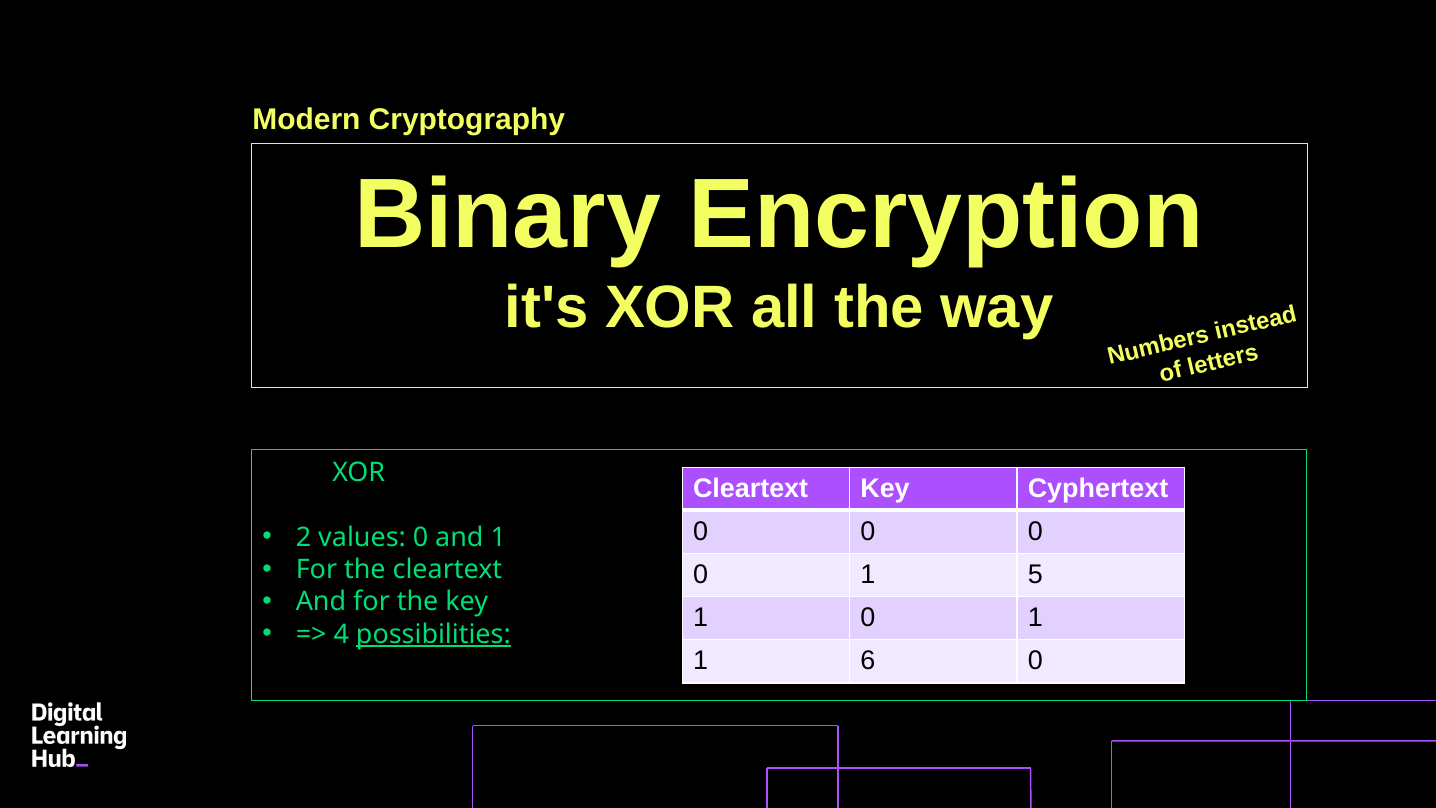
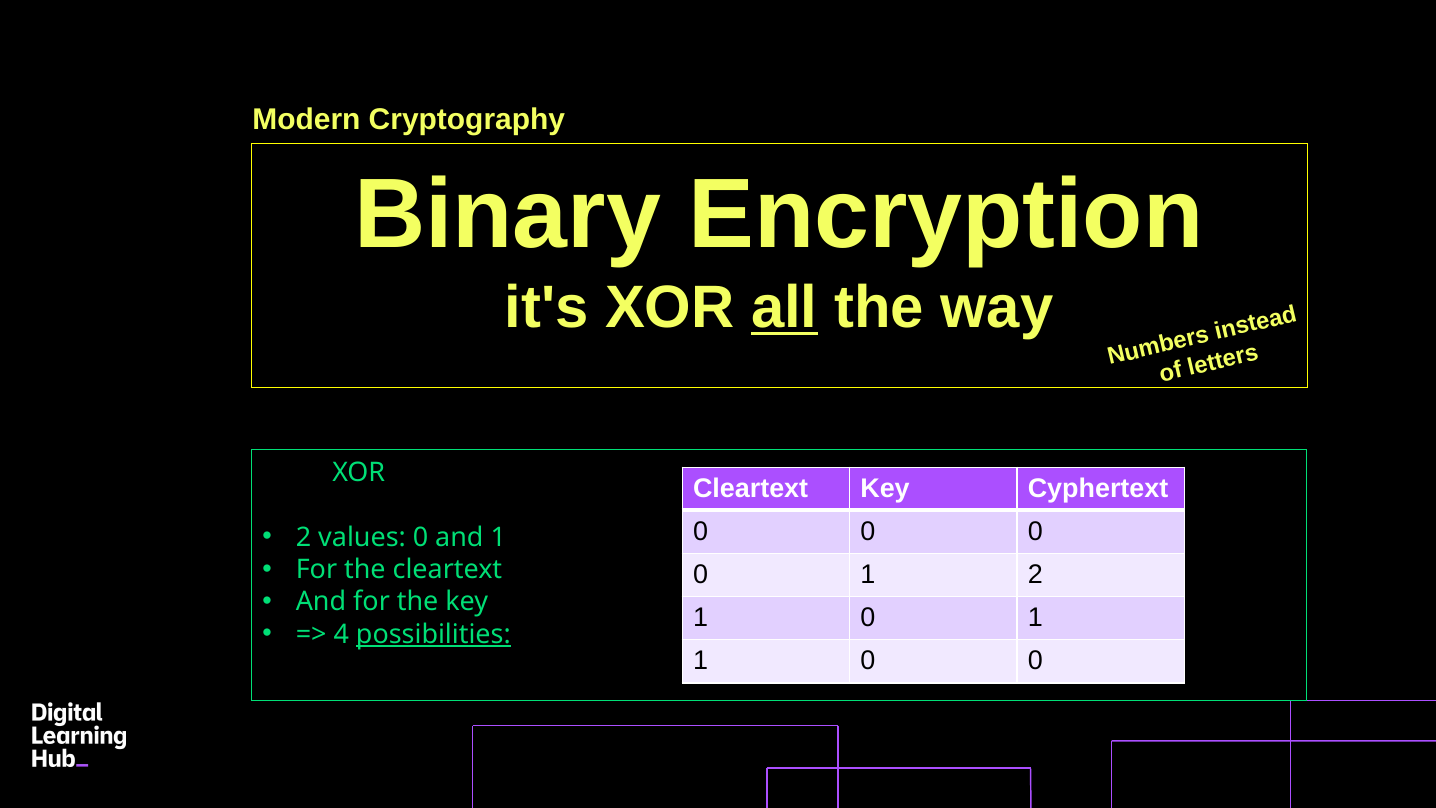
all underline: none -> present
1 5: 5 -> 2
6 at (868, 660): 6 -> 0
